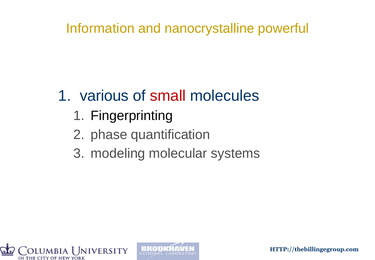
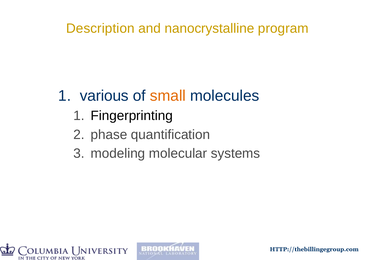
Information: Information -> Description
powerful: powerful -> program
small colour: red -> orange
